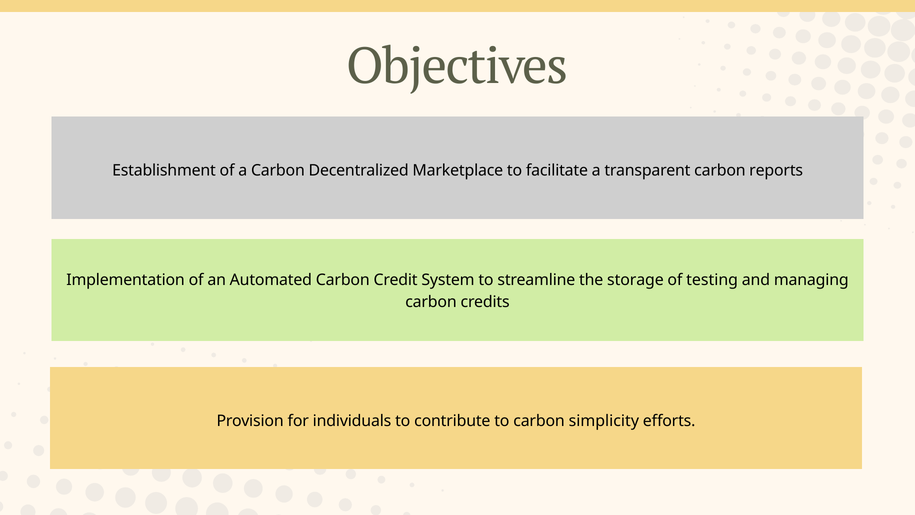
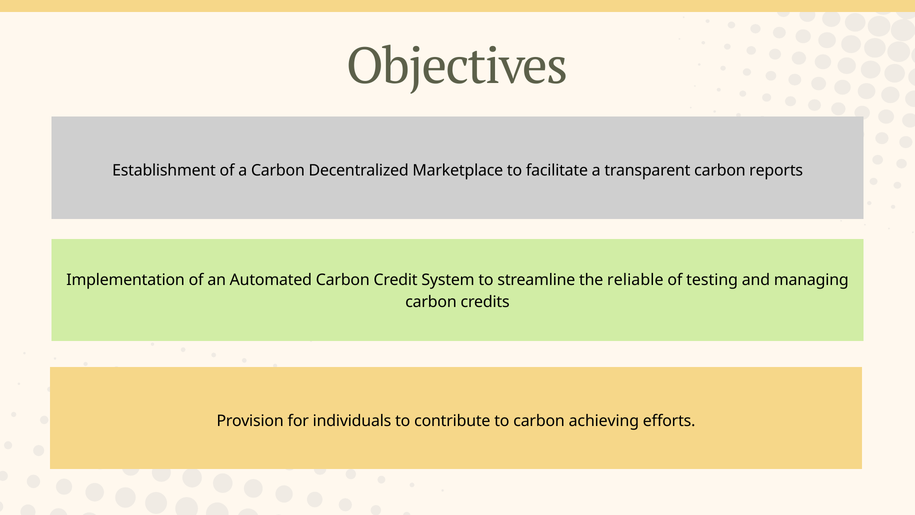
storage: storage -> reliable
simplicity: simplicity -> achieving
